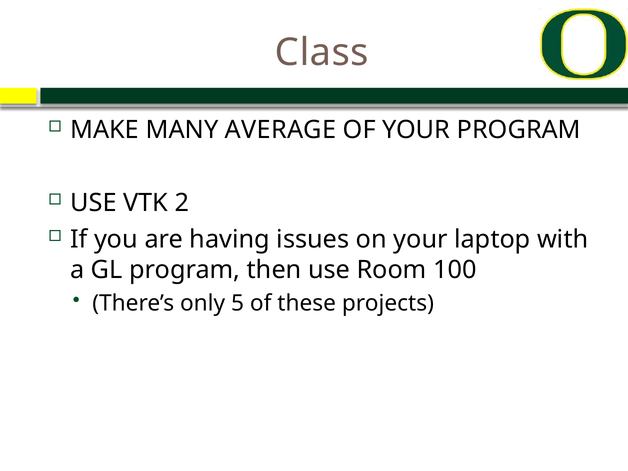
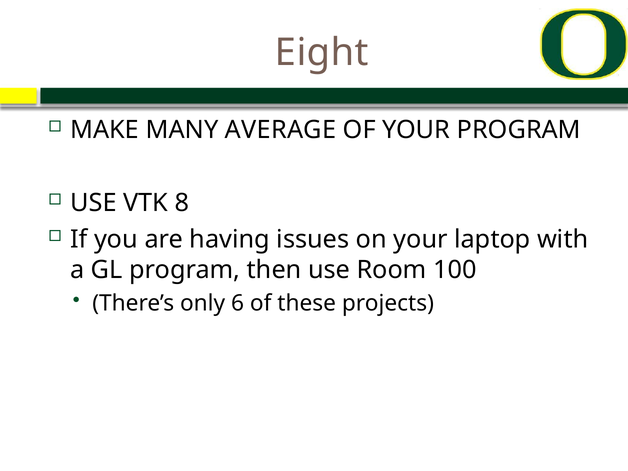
Class: Class -> Eight
2: 2 -> 8
5: 5 -> 6
